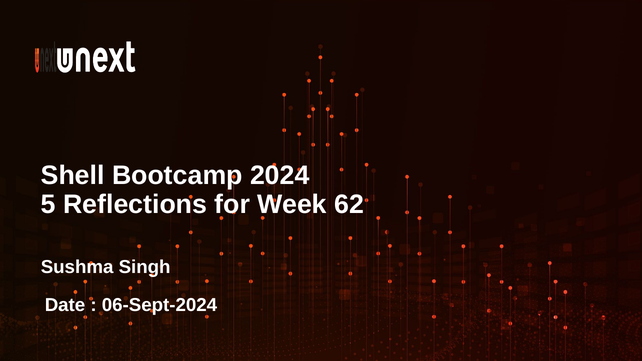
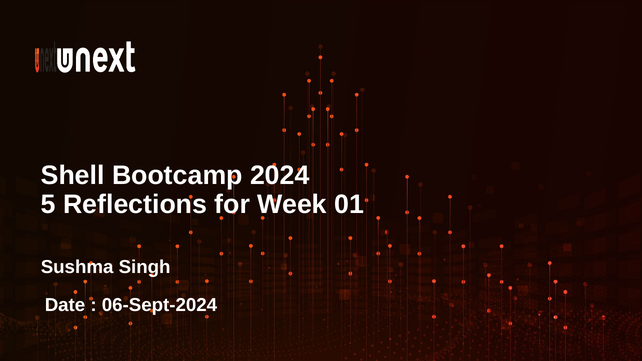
62: 62 -> 01
